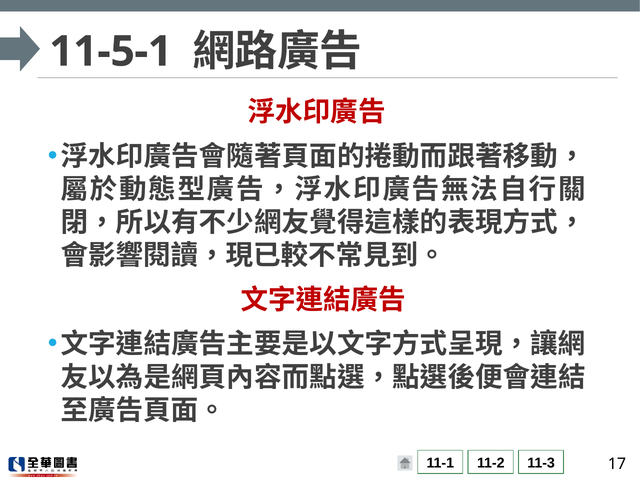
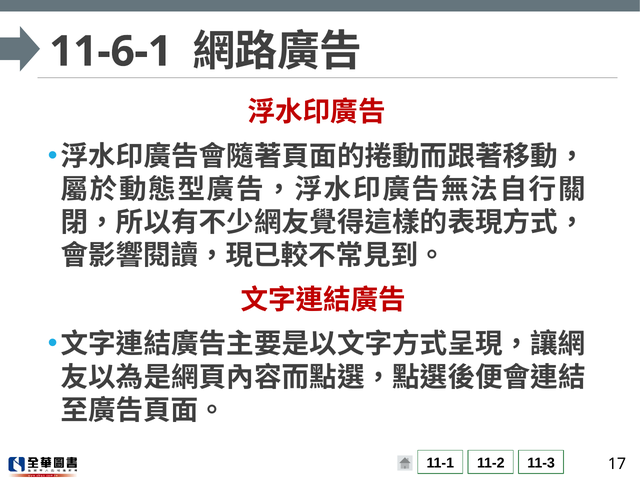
11-5-1: 11-5-1 -> 11-6-1
